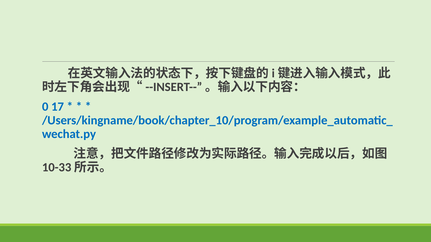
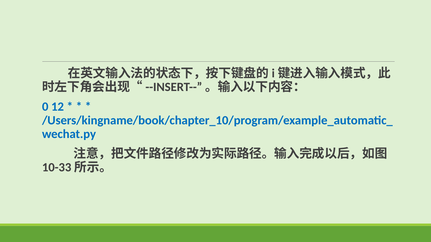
17: 17 -> 12
